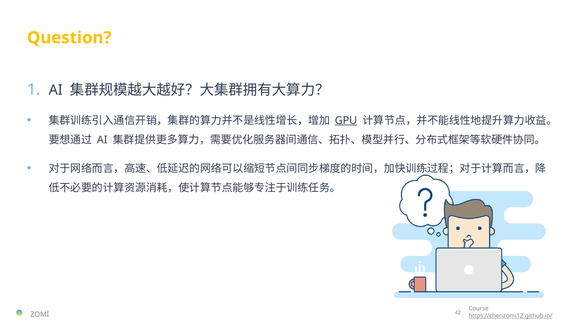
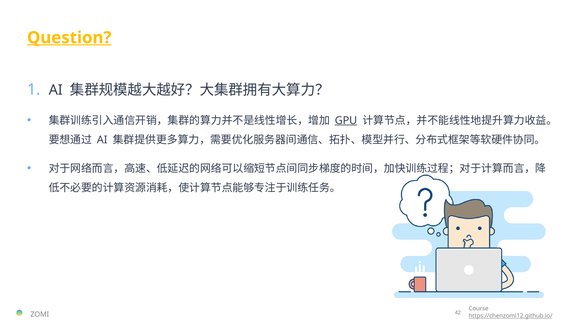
Question underline: none -> present
